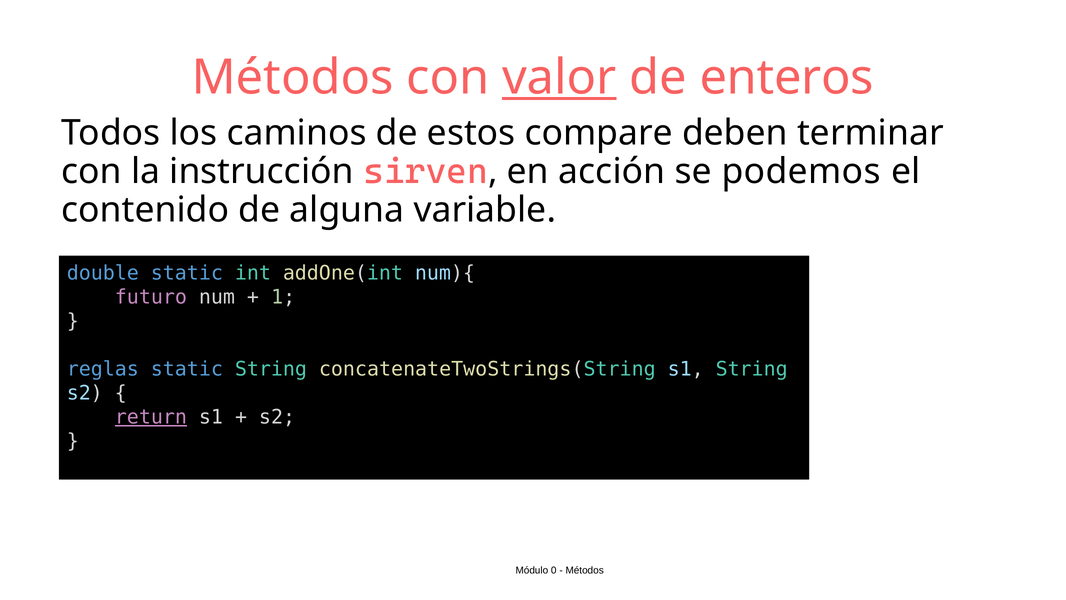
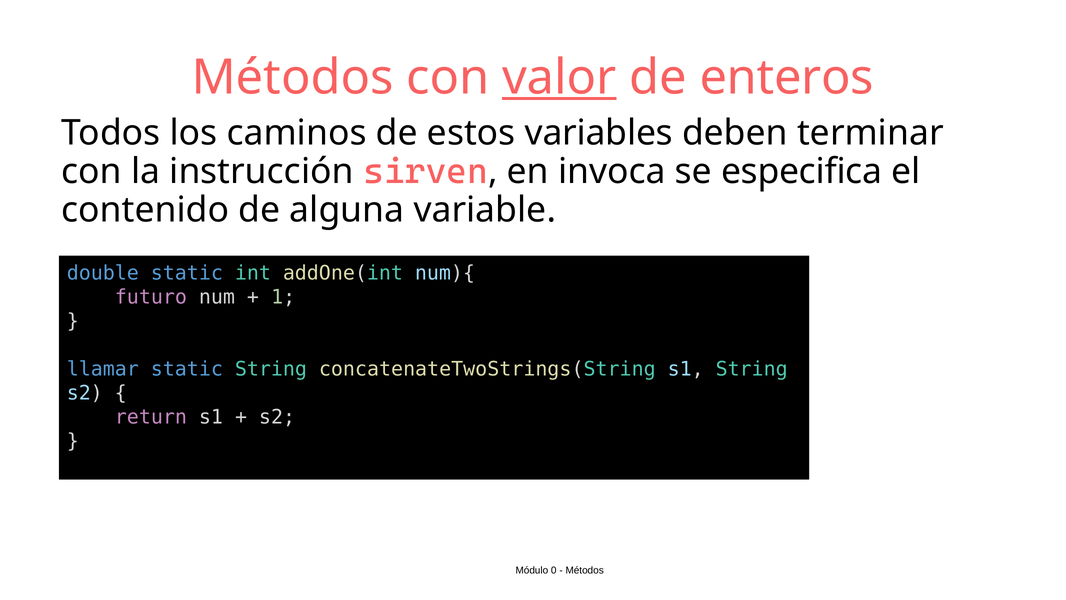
compare: compare -> variables
acción: acción -> invoca
podemos: podemos -> especifica
reglas: reglas -> llamar
return underline: present -> none
